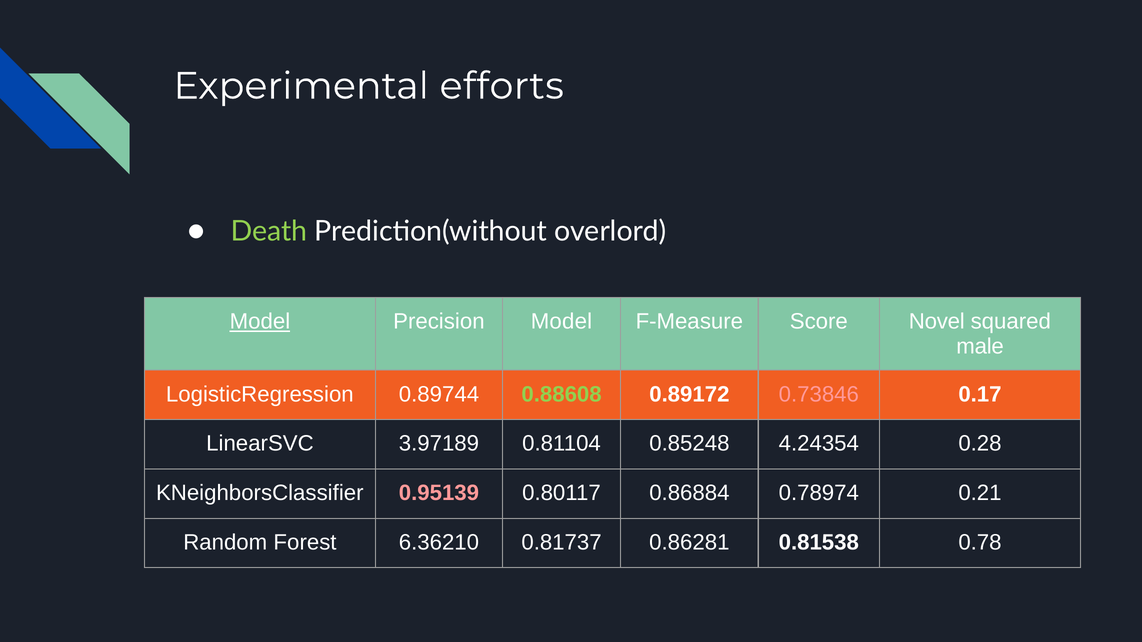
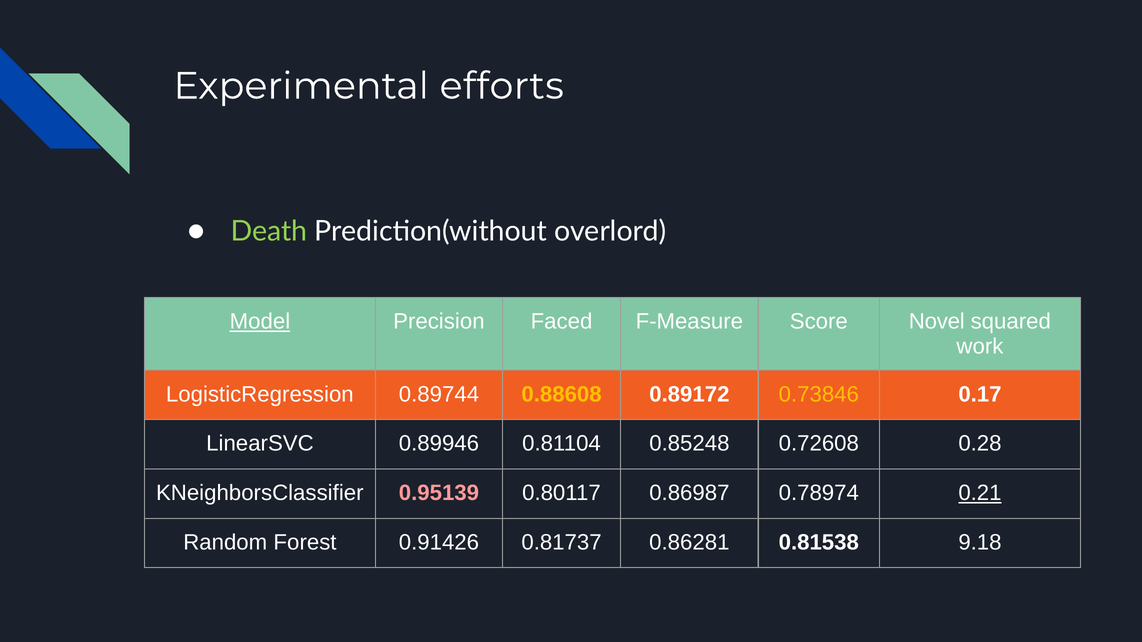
Precision Model: Model -> Faced
male: male -> work
0.88608 colour: light green -> yellow
0.73846 colour: pink -> yellow
3.97189: 3.97189 -> 0.89946
4.24354: 4.24354 -> 0.72608
0.86884: 0.86884 -> 0.86987
0.21 underline: none -> present
6.36210: 6.36210 -> 0.91426
0.78: 0.78 -> 9.18
